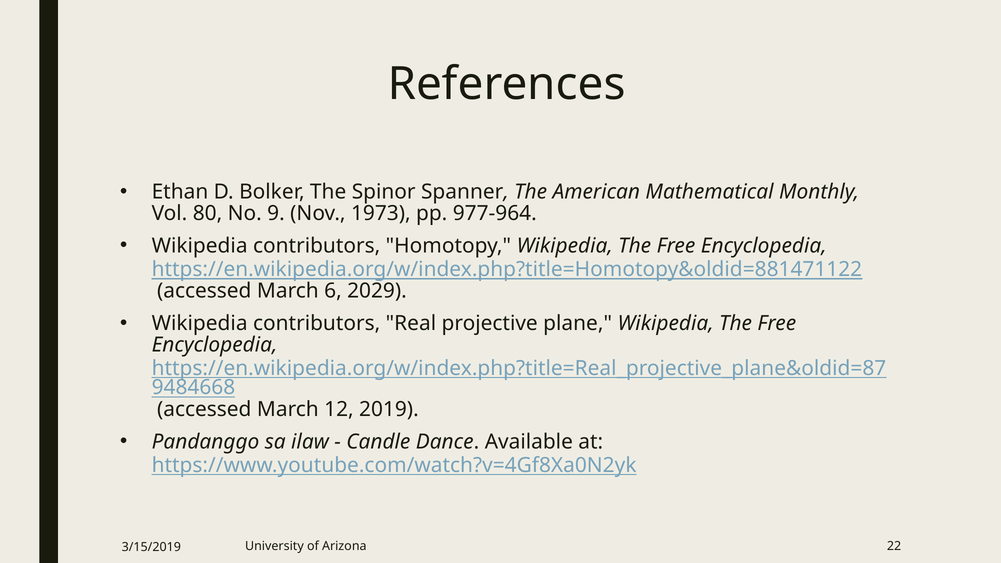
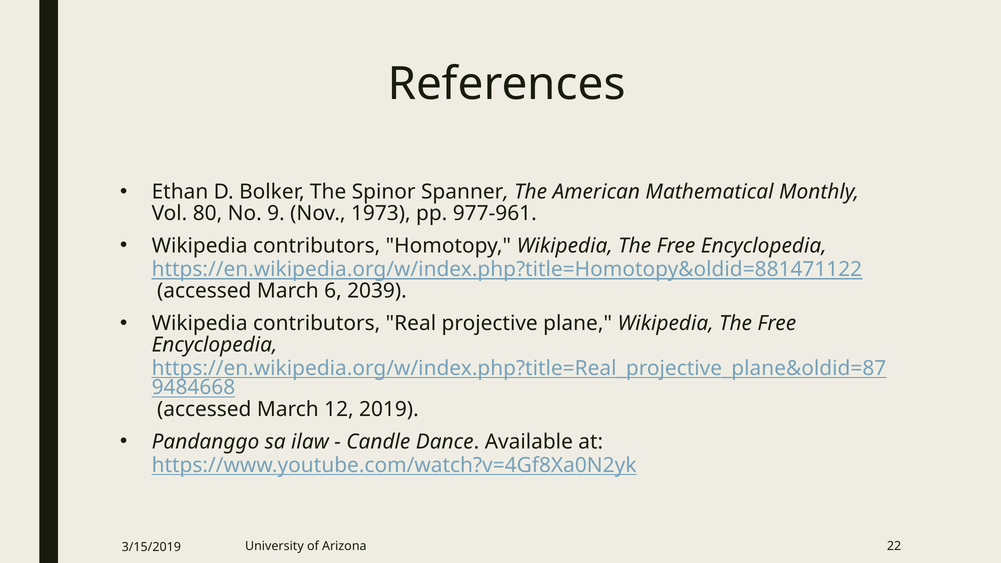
977-964: 977-964 -> 977-961
2029: 2029 -> 2039
